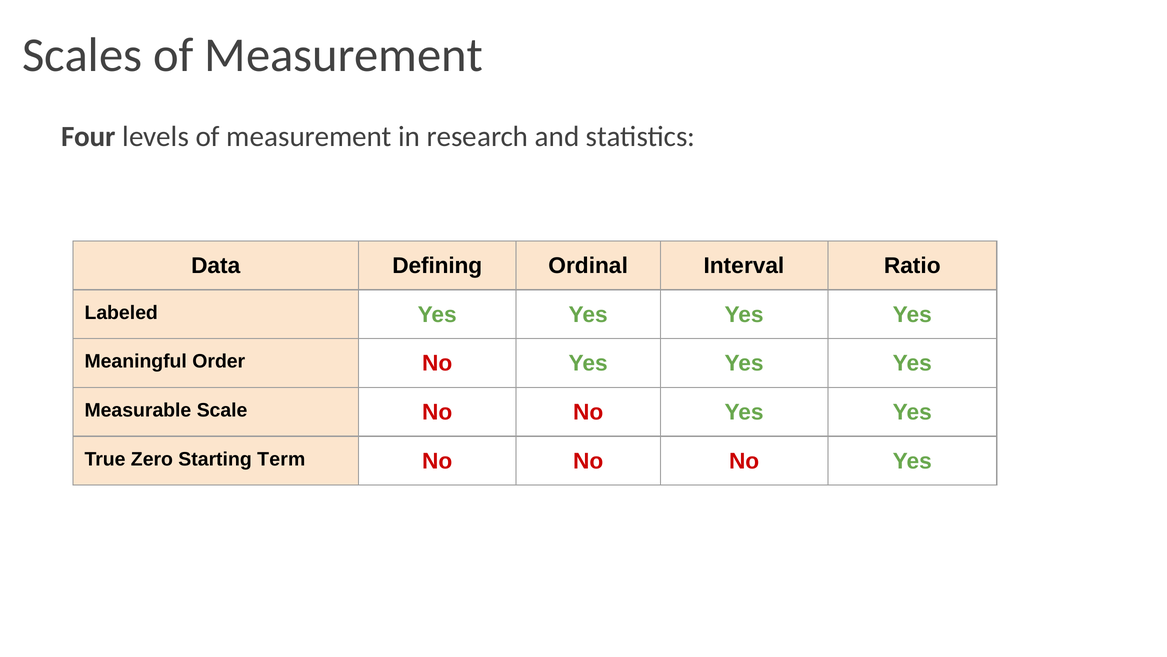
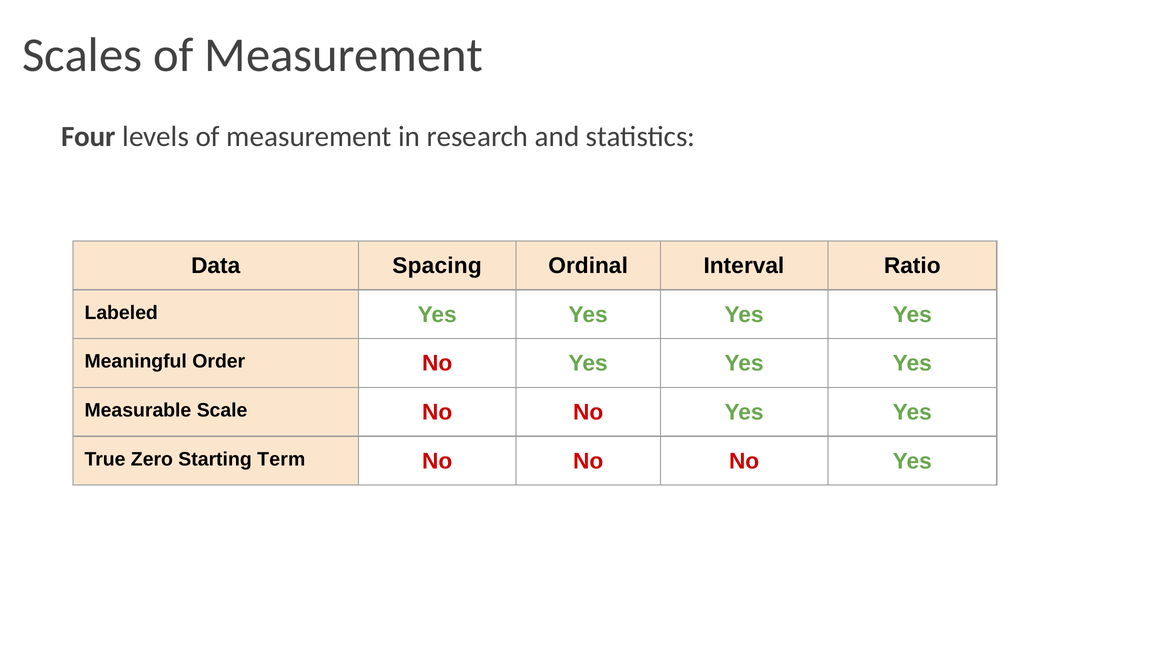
Defining: Defining -> Spacing
